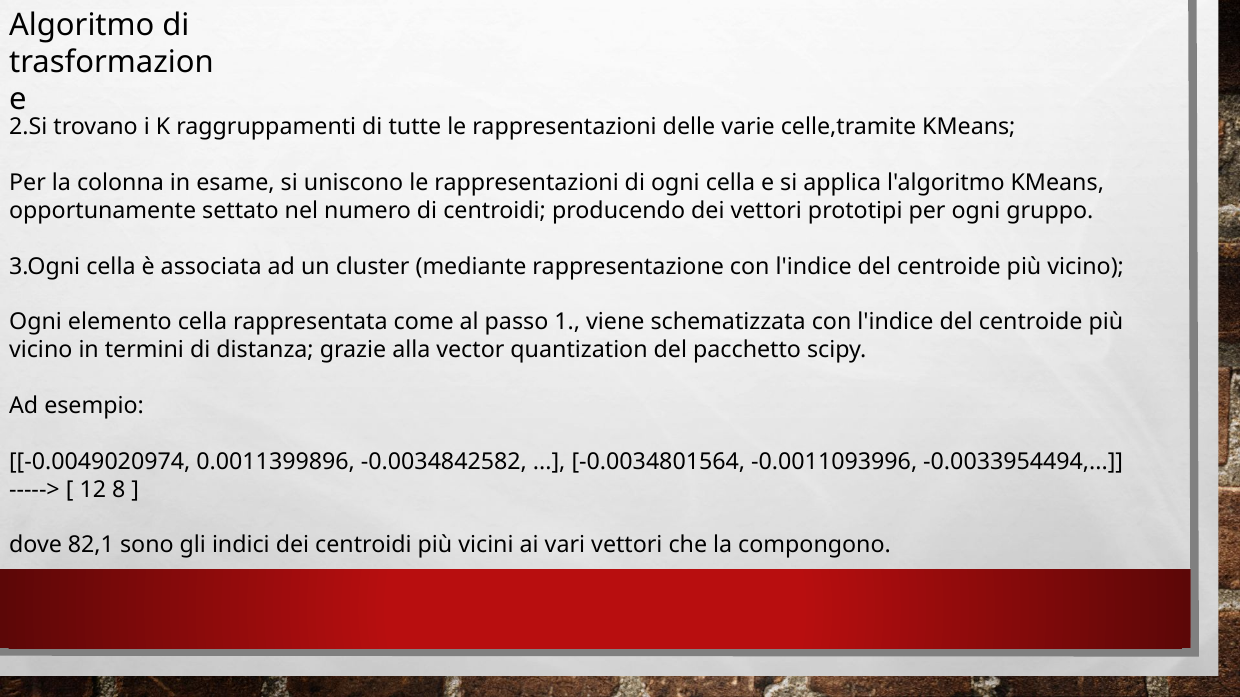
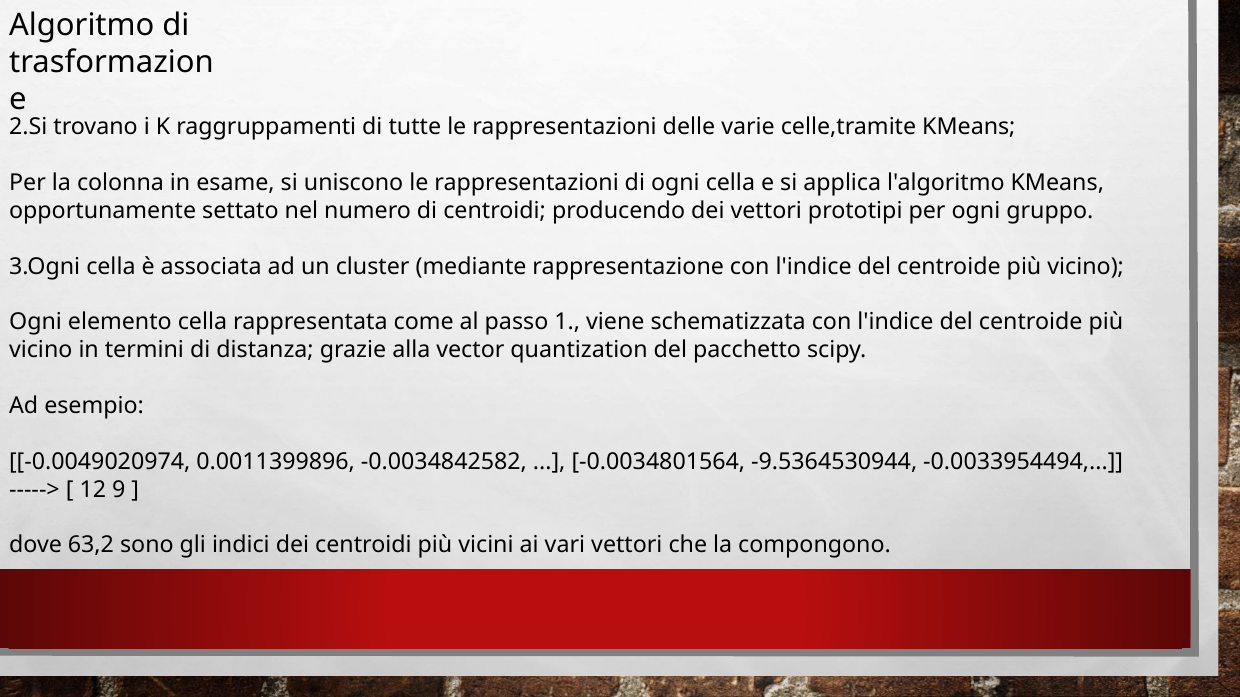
-0.0011093996: -0.0011093996 -> -9.5364530944
8: 8 -> 9
82,1: 82,1 -> 63,2
